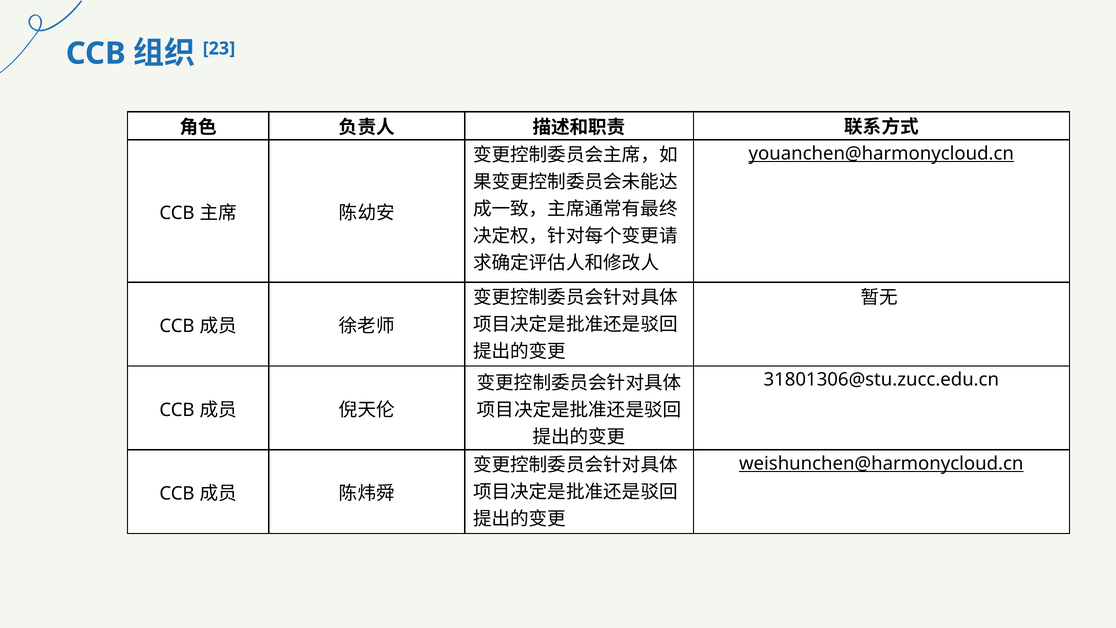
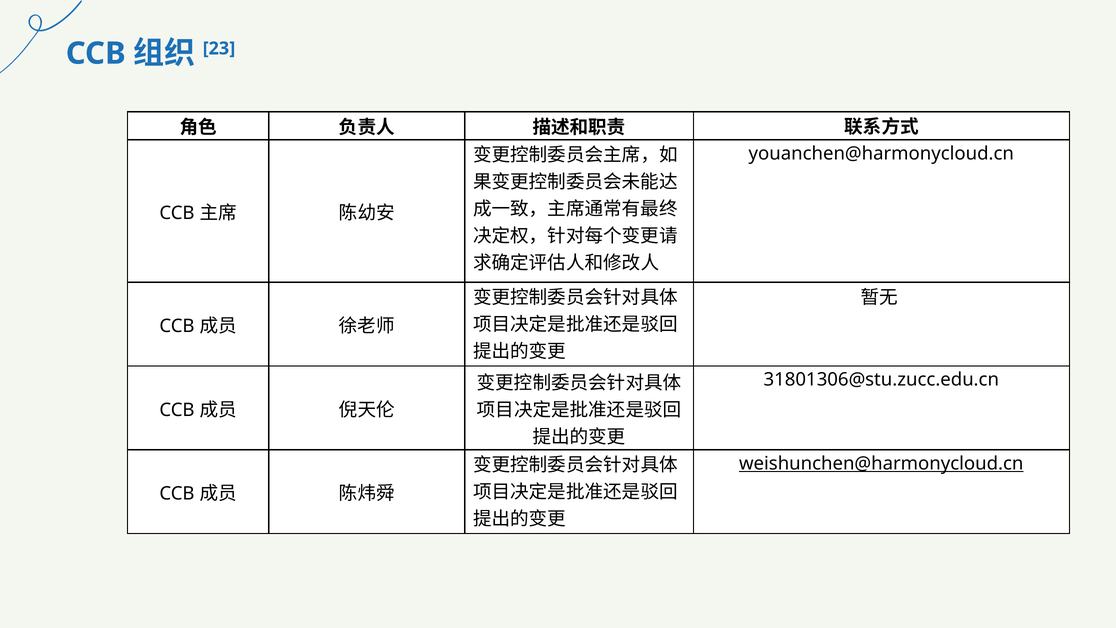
youanchen@harmonycloud.cn underline: present -> none
